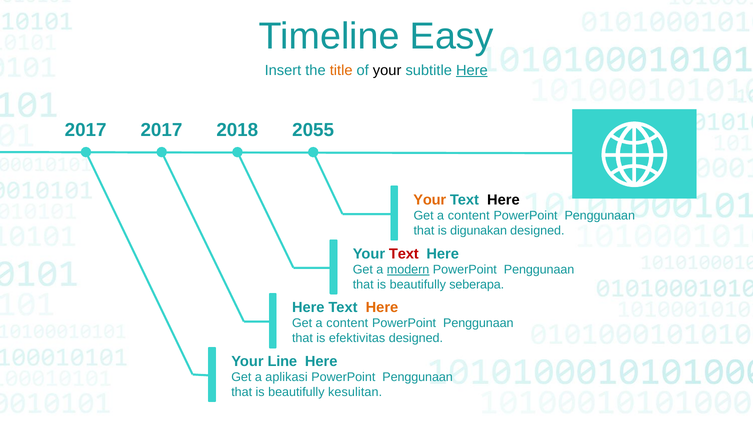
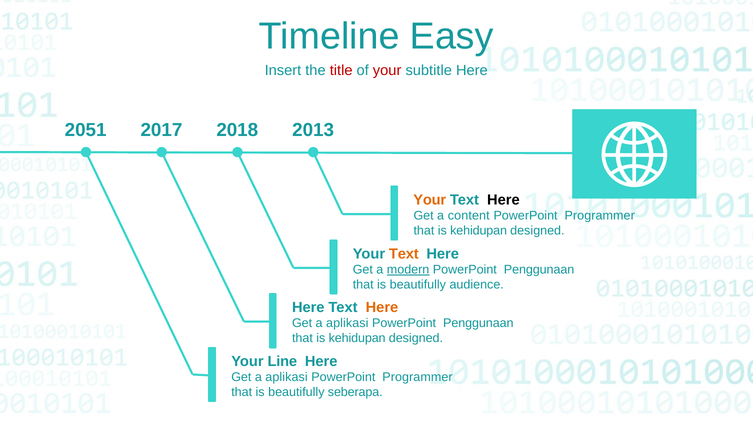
title colour: orange -> red
your at (387, 70) colour: black -> red
Here at (472, 70) underline: present -> none
2017 at (86, 130): 2017 -> 2051
2055: 2055 -> 2013
Penggunaan at (600, 216): Penggunaan -> Programmer
digunakan at (479, 231): digunakan -> kehidupan
Text at (404, 254) colour: red -> orange
seberapa: seberapa -> audience
content at (347, 324): content -> aplikasi
efektivitas at (357, 339): efektivitas -> kehidupan
Penggunaan at (418, 378): Penggunaan -> Programmer
kesulitan: kesulitan -> seberapa
